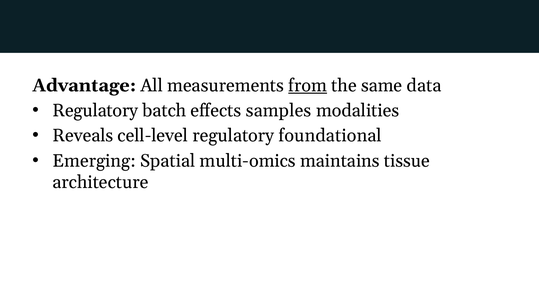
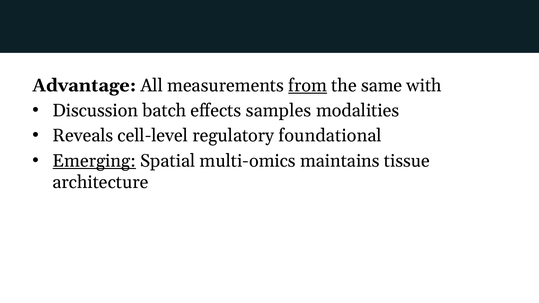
data: data -> with
Regulatory at (95, 111): Regulatory -> Discussion
Emerging underline: none -> present
